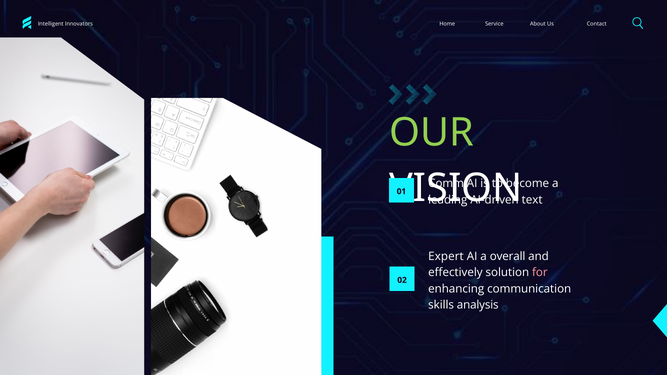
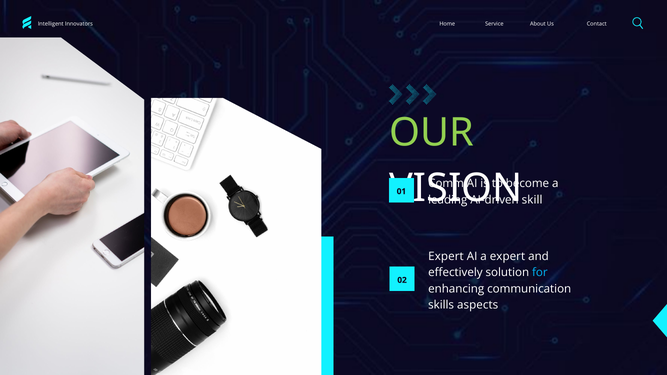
text: text -> skill
a overall: overall -> expert
for colour: pink -> light blue
analysis: analysis -> aspects
